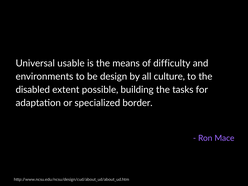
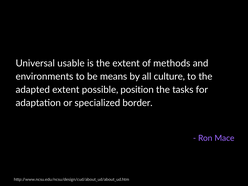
the means: means -> extent
difficulty: difficulty -> methods
design: design -> means
disabled: disabled -> adapted
building: building -> position
